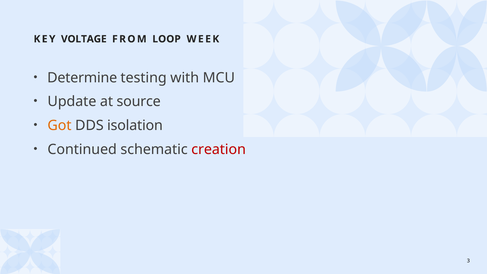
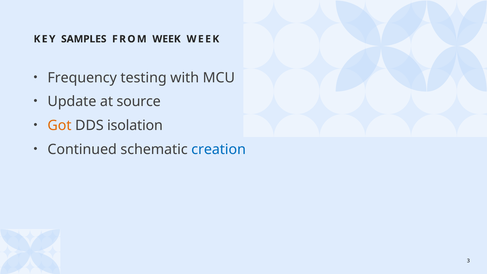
VOLTAGE: VOLTAGE -> SAMPLES
FROM LOOP: LOOP -> WEEK
Determine: Determine -> Frequency
creation colour: red -> blue
